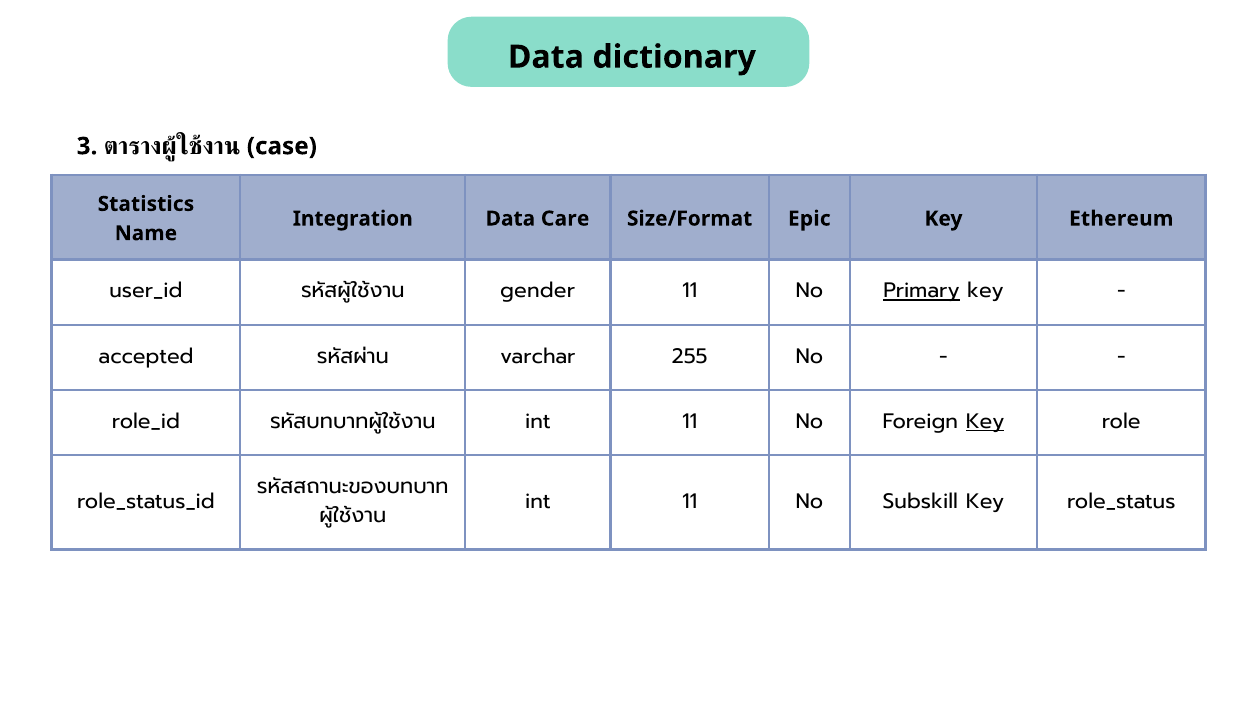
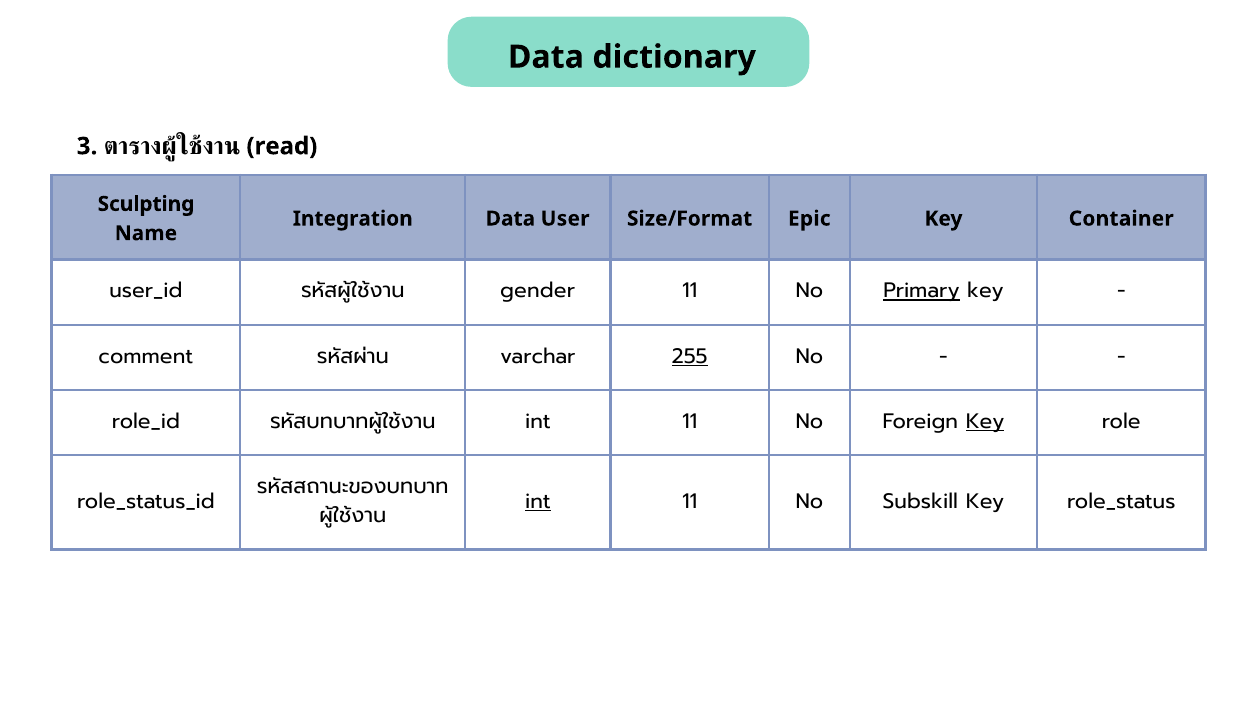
case: case -> read
Statistics: Statistics -> Sculpting
Care: Care -> User
Ethereum: Ethereum -> Container
accepted: accepted -> comment
255 underline: none -> present
int at (538, 501) underline: none -> present
